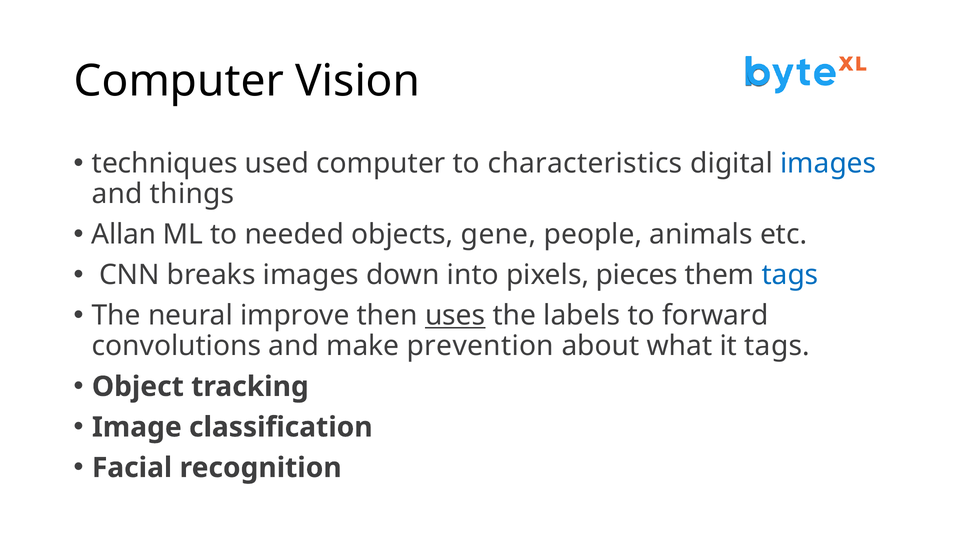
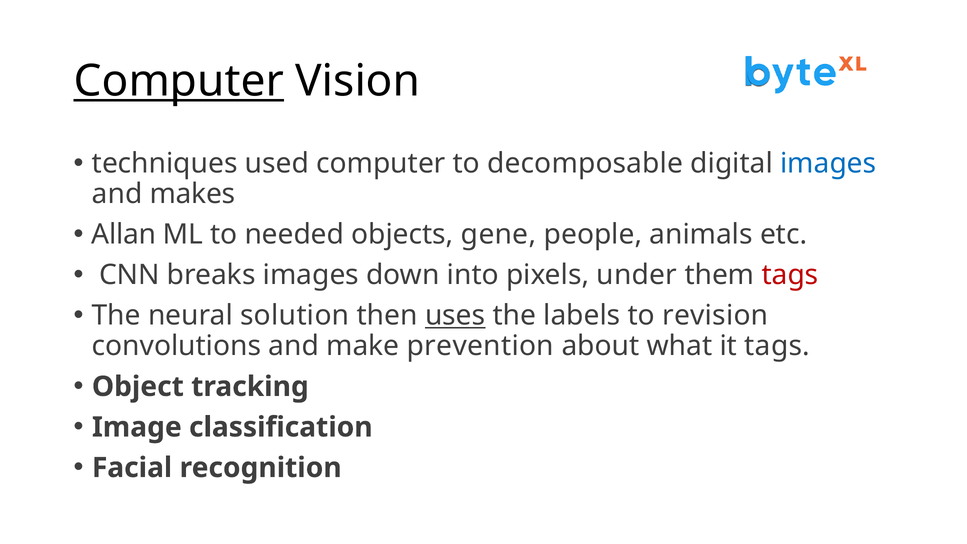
Computer at (179, 81) underline: none -> present
characteristics: characteristics -> decomposable
things: things -> makes
pieces: pieces -> under
tags at (790, 275) colour: blue -> red
improve: improve -> solution
forward: forward -> revision
